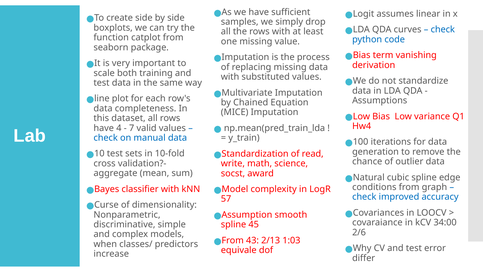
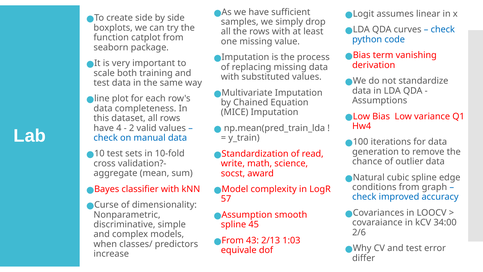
7: 7 -> 2
